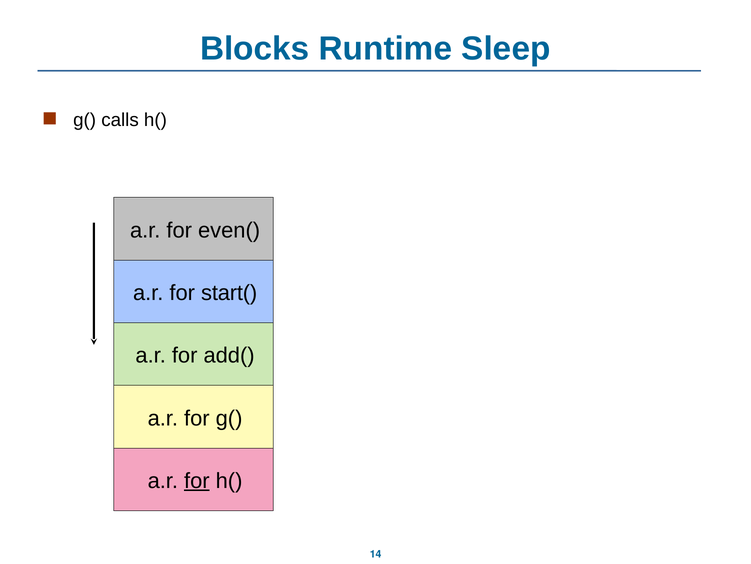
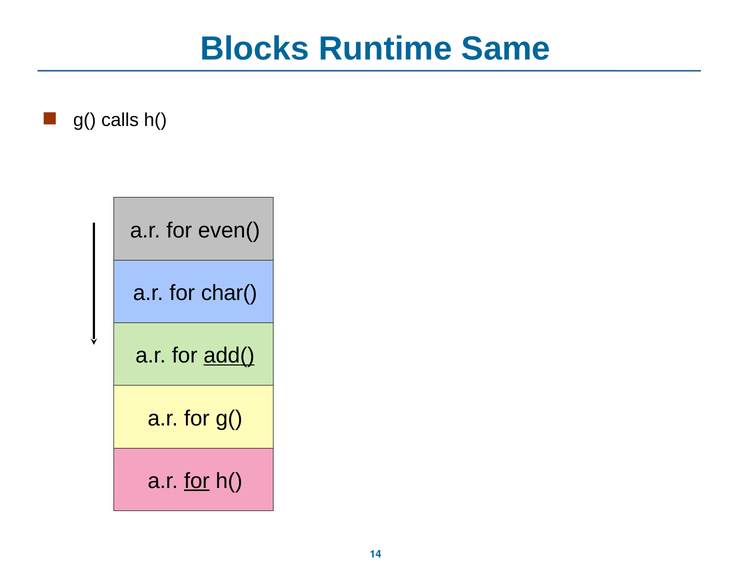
Sleep: Sleep -> Same
start(: start( -> char(
add( underline: none -> present
